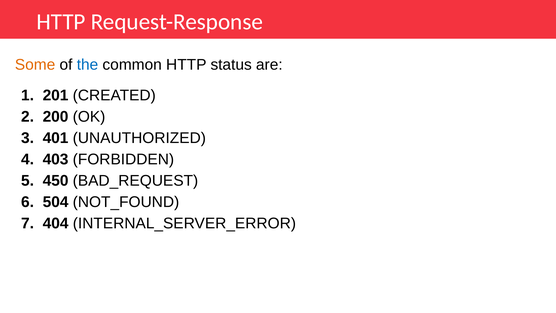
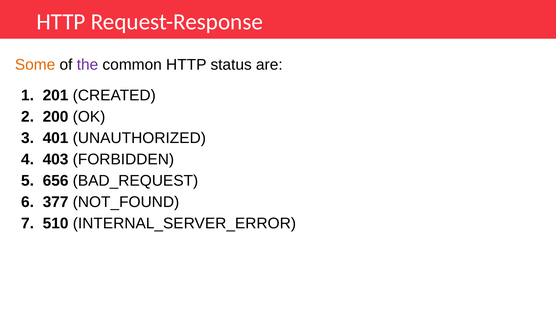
the colour: blue -> purple
450: 450 -> 656
504: 504 -> 377
404: 404 -> 510
